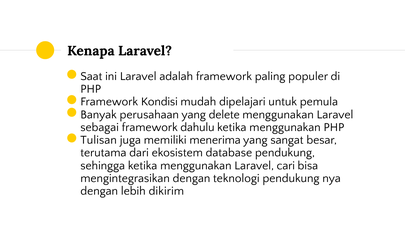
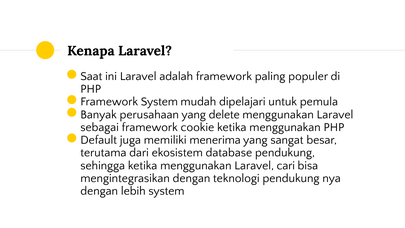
Framework Kondisi: Kondisi -> System
dahulu: dahulu -> cookie
Tulisan: Tulisan -> Default
lebih dikirim: dikirim -> system
